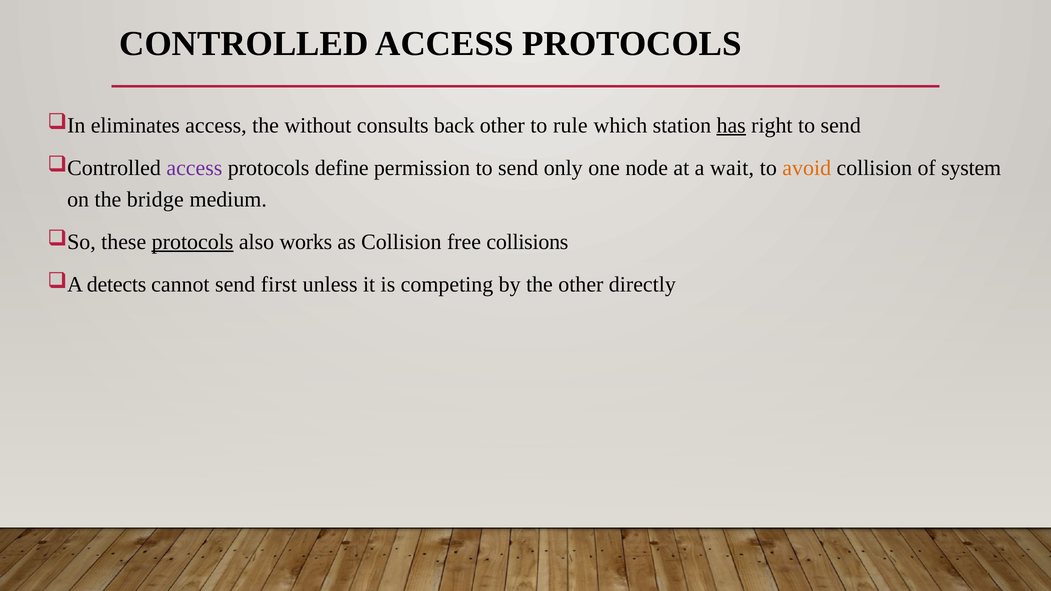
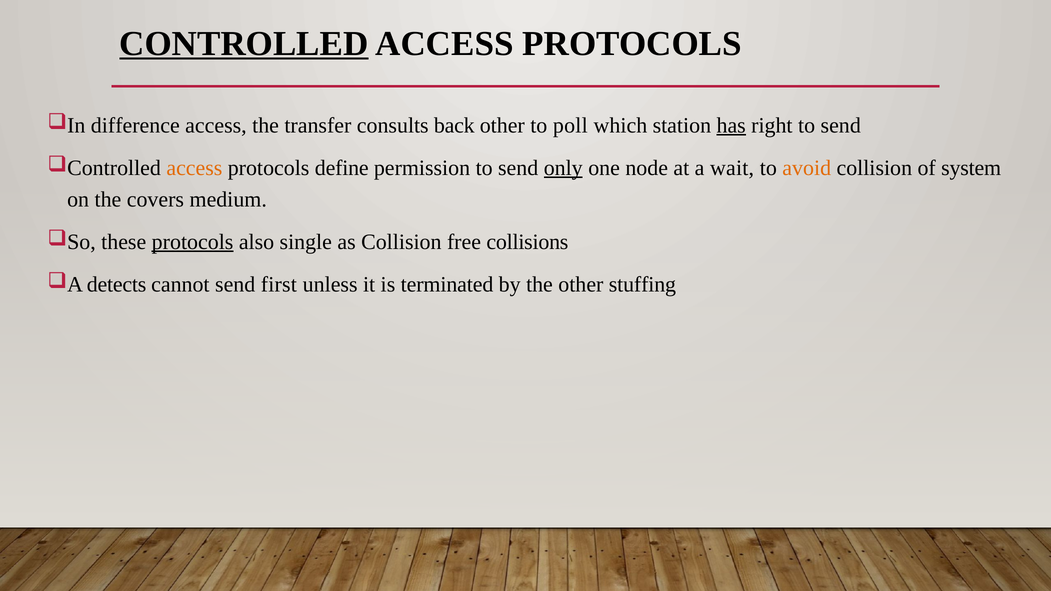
CONTROLLED underline: none -> present
eliminates: eliminates -> difference
without: without -> transfer
rule: rule -> poll
access at (194, 168) colour: purple -> orange
only underline: none -> present
bridge: bridge -> covers
works: works -> single
competing: competing -> terminated
directly: directly -> stuffing
